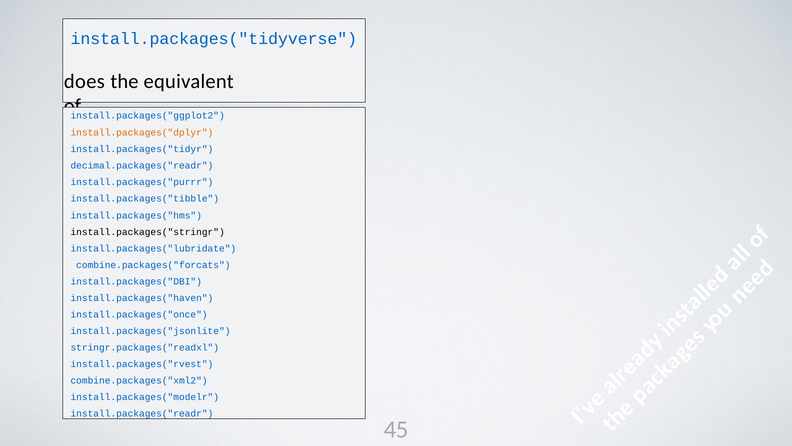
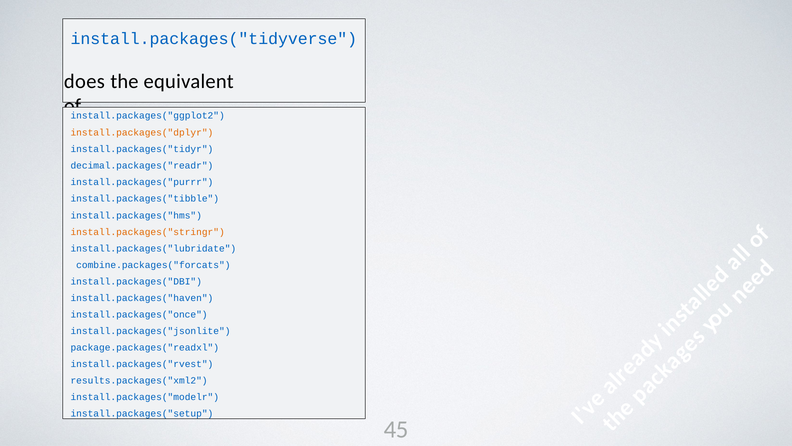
install.packages("stringr colour: black -> orange
stringr.packages("readxl: stringr.packages("readxl -> package.packages("readxl
combine.packages("xml2: combine.packages("xml2 -> results.packages("xml2
install.packages("readr: install.packages("readr -> install.packages("setup
